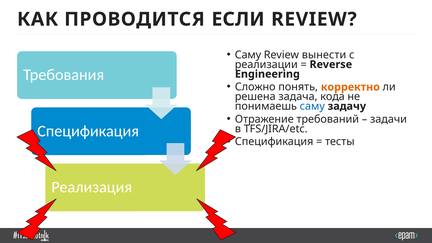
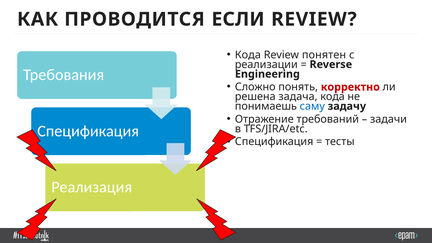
Саму at (248, 55): Саму -> Кода
вынести: вынести -> понятен
корректно colour: orange -> red
